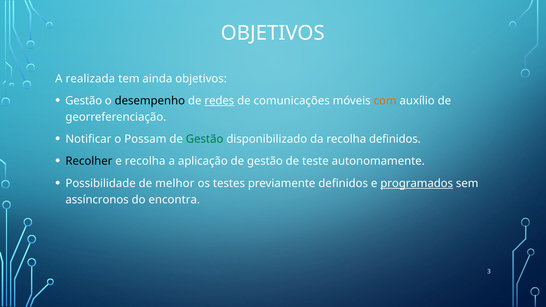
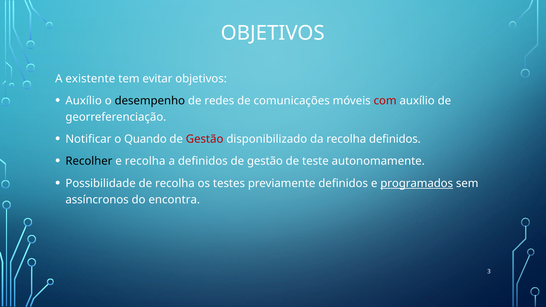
realizada: realizada -> existente
ainda: ainda -> evitar
Gestão at (84, 101): Gestão -> Auxílio
redes underline: present -> none
com colour: orange -> red
Possam: Possam -> Quando
Gestão at (205, 139) colour: green -> red
a aplicação: aplicação -> definidos
de melhor: melhor -> recolha
